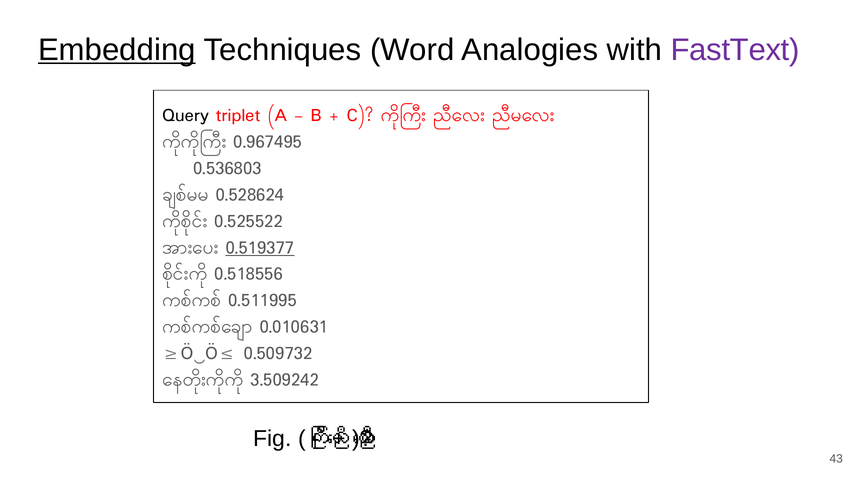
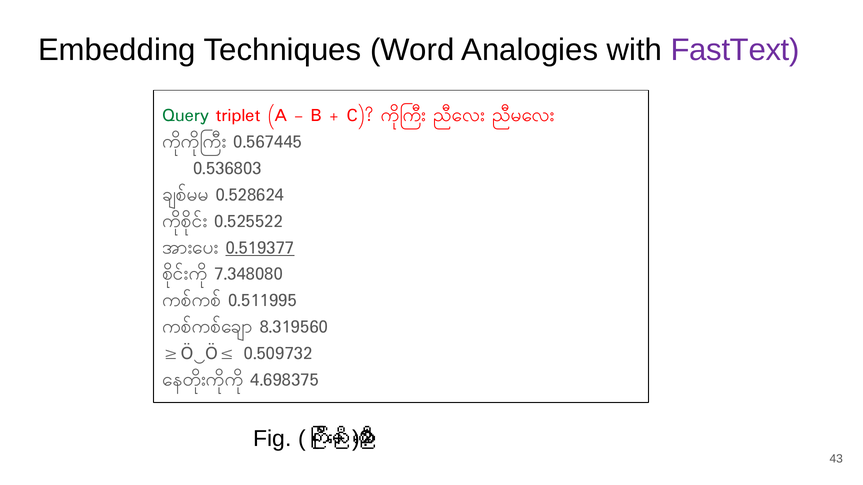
Embedding underline: present -> none
Query colour: black -> green
0.967495: 0.967495 -> 0.567445
0.518556: 0.518556 -> 7.348080
0.010631: 0.010631 -> 8.319560
3.509242: 3.509242 -> 4.698375
